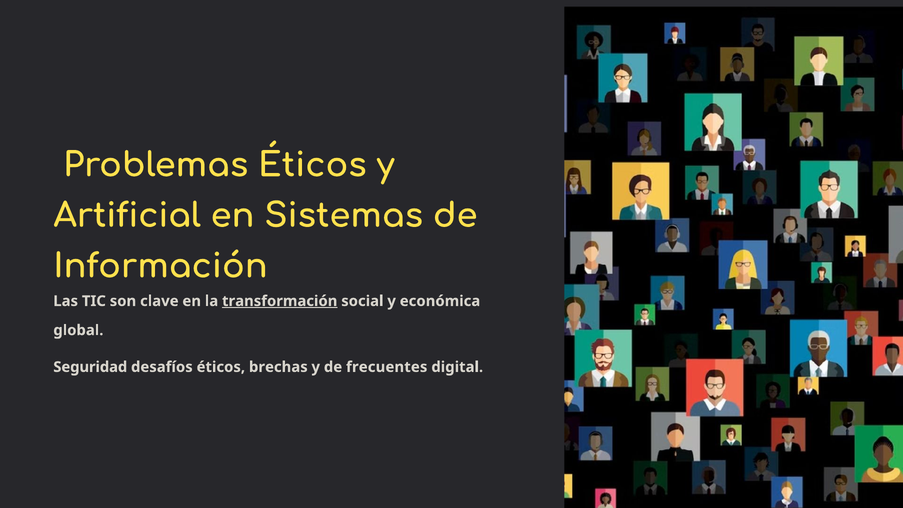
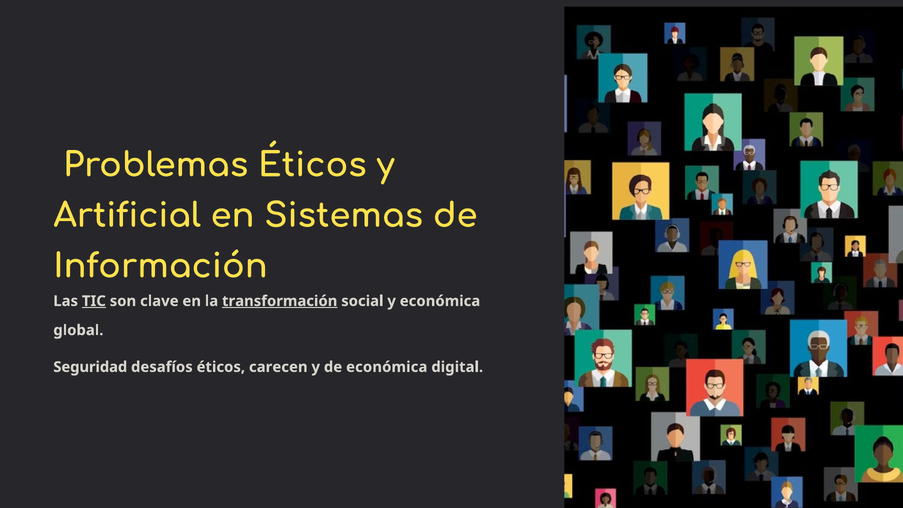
TIC underline: none -> present
brechas: brechas -> carecen
de frecuentes: frecuentes -> económica
